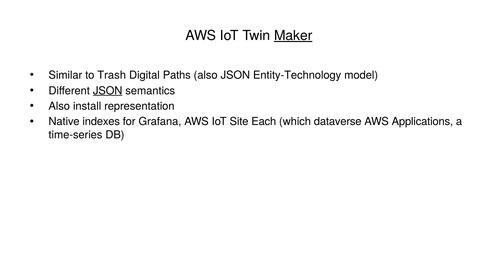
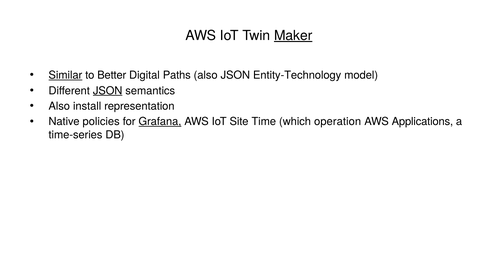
Similar underline: none -> present
Trash: Trash -> Better
indexes: indexes -> policies
Grafana underline: none -> present
Each: Each -> Time
dataverse: dataverse -> operation
